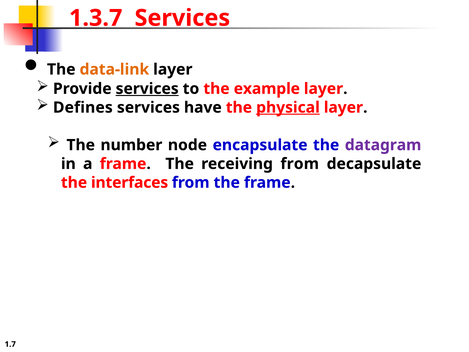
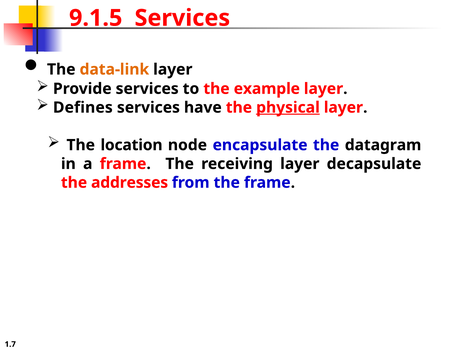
1.3.7: 1.3.7 -> 9.1.5
services at (147, 89) underline: present -> none
number: number -> location
datagram colour: purple -> black
receiving from: from -> layer
interfaces: interfaces -> addresses
